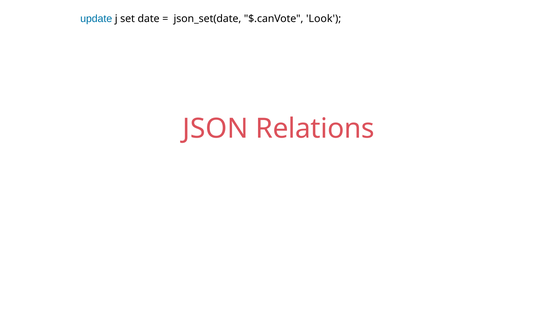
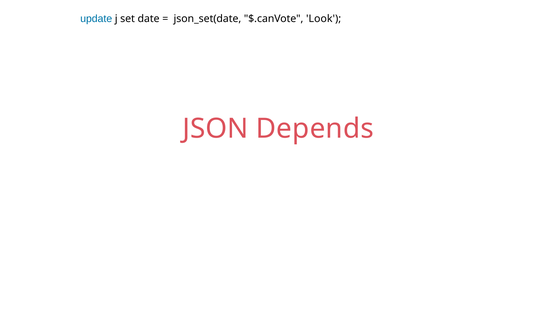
Relations: Relations -> Depends
